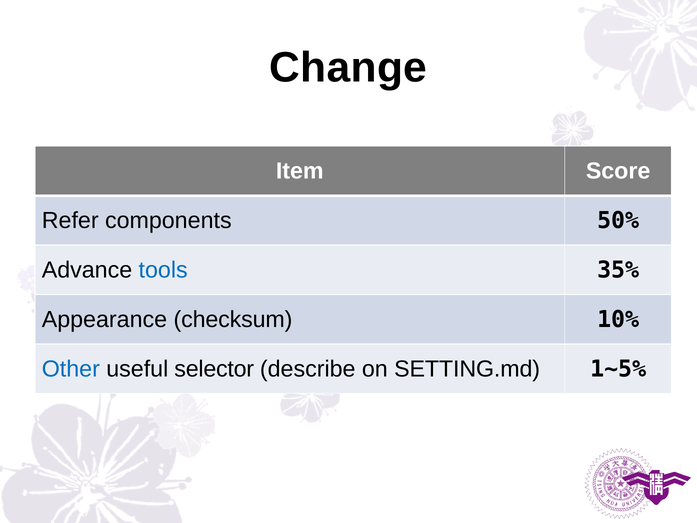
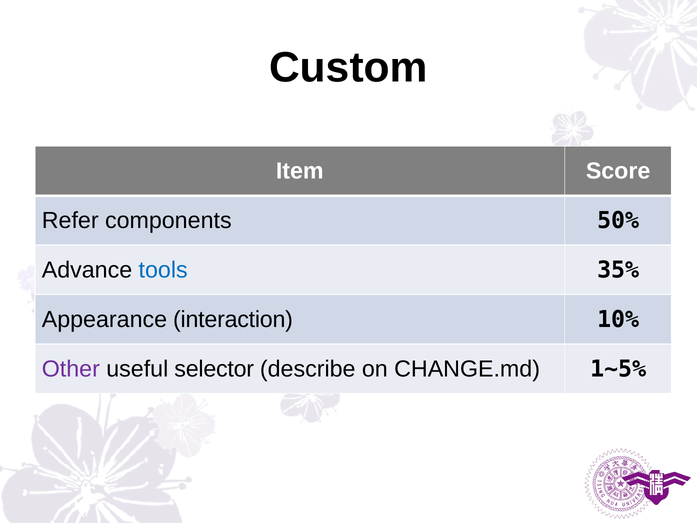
Change: Change -> Custom
checksum: checksum -> interaction
Other colour: blue -> purple
SETTING.md: SETTING.md -> CHANGE.md
